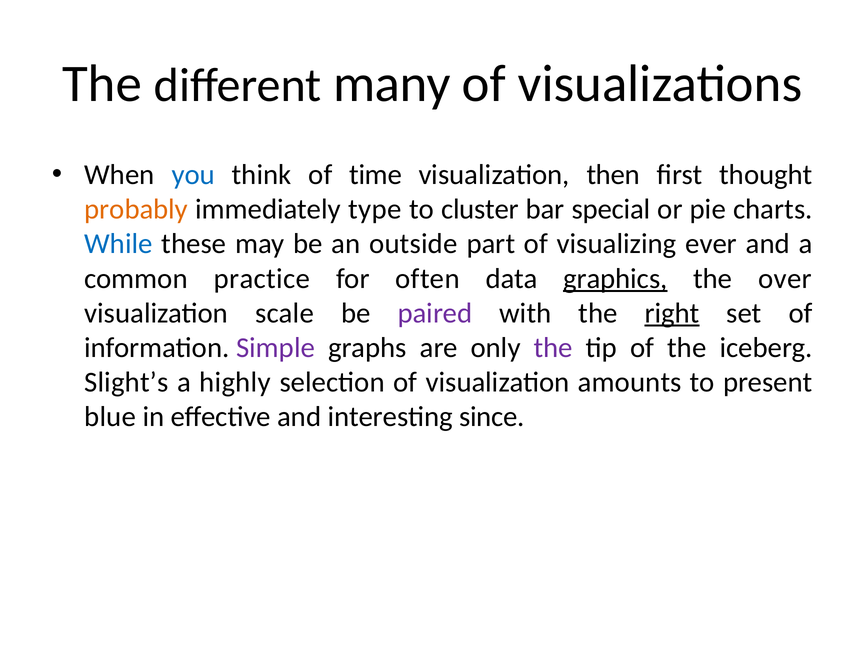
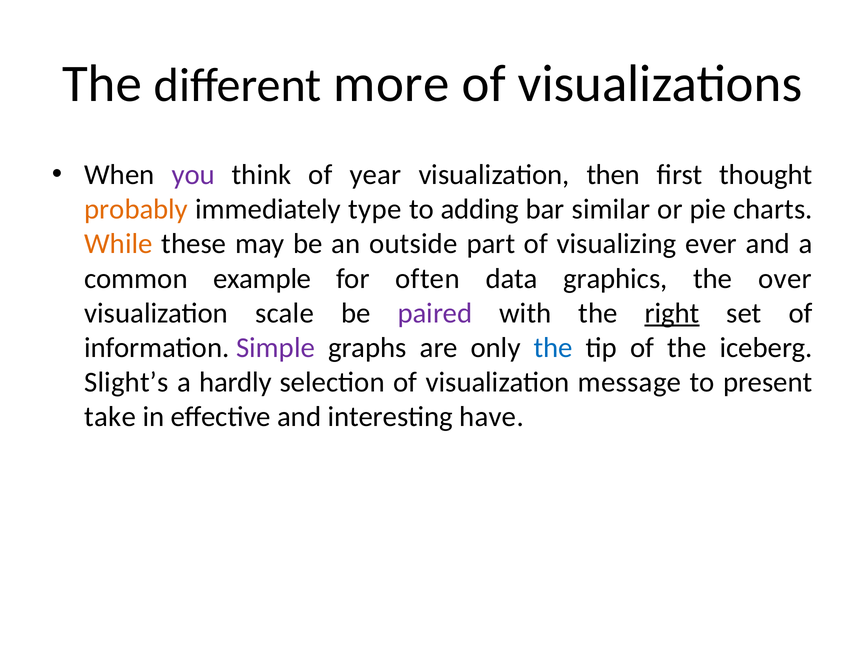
many: many -> more
you colour: blue -> purple
time: time -> year
cluster: cluster -> adding
special: special -> similar
While colour: blue -> orange
practice: practice -> example
graphics underline: present -> none
the at (553, 348) colour: purple -> blue
highly: highly -> hardly
amounts: amounts -> message
blue: blue -> take
since: since -> have
